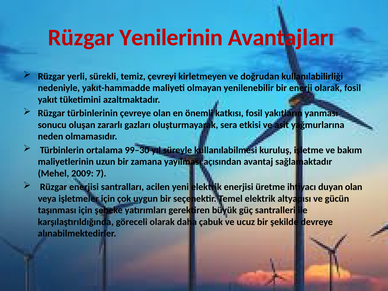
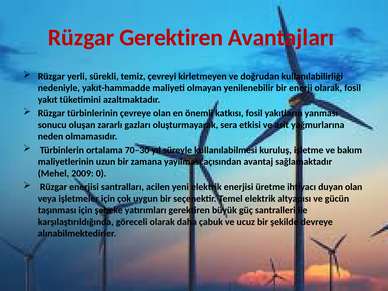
Rüzgar Yenilerinin: Yenilerinin -> Gerektiren
99–30: 99–30 -> 70–30
7: 7 -> 0
